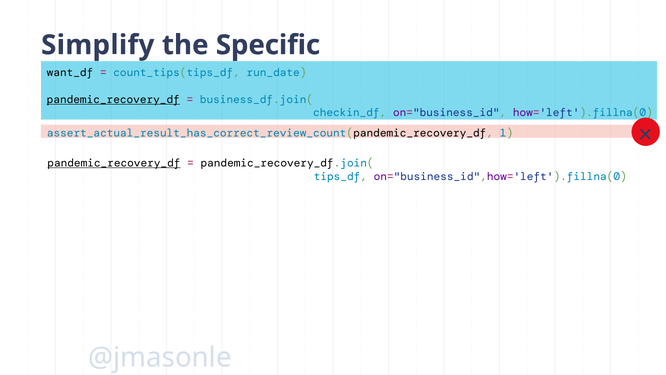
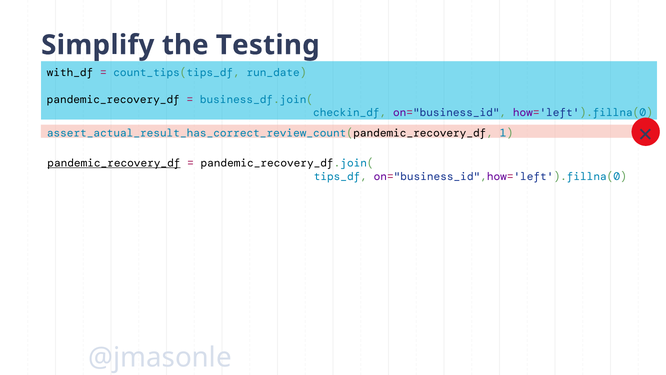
Specific: Specific -> Testing
want_df: want_df -> with_df
pandemic_recovery_df at (113, 99) underline: present -> none
